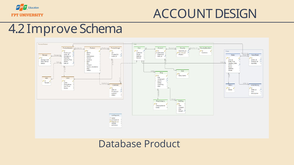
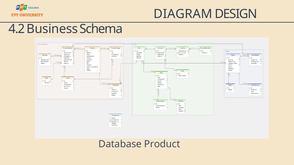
ACCOUNT: ACCOUNT -> DIAGRAM
Improve: Improve -> Business
